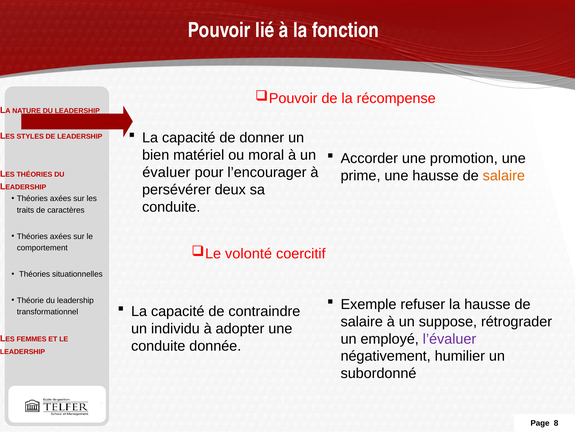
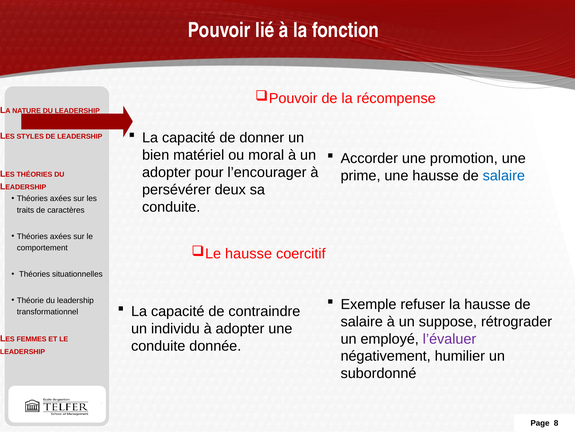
évaluer at (166, 172): évaluer -> adopter
salaire at (504, 175) colour: orange -> blue
volonté at (249, 253): volonté -> hausse
